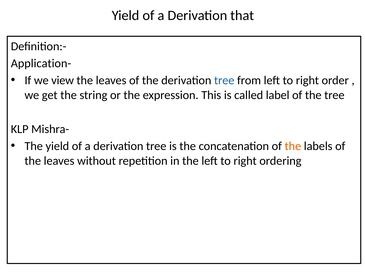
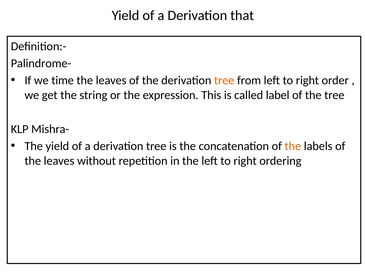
Application-: Application- -> Palindrome-
view: view -> time
tree at (224, 80) colour: blue -> orange
